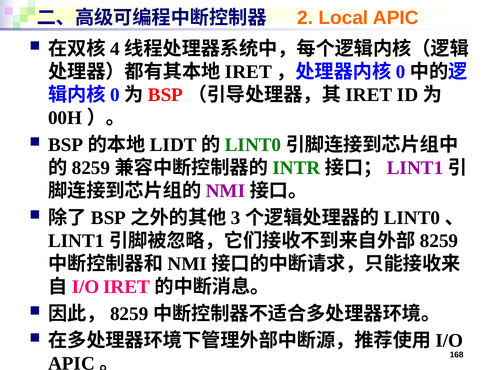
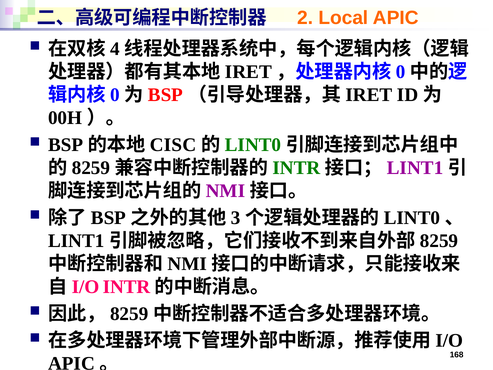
LIDT: LIDT -> CISC
IRET at (127, 287): IRET -> INTR
